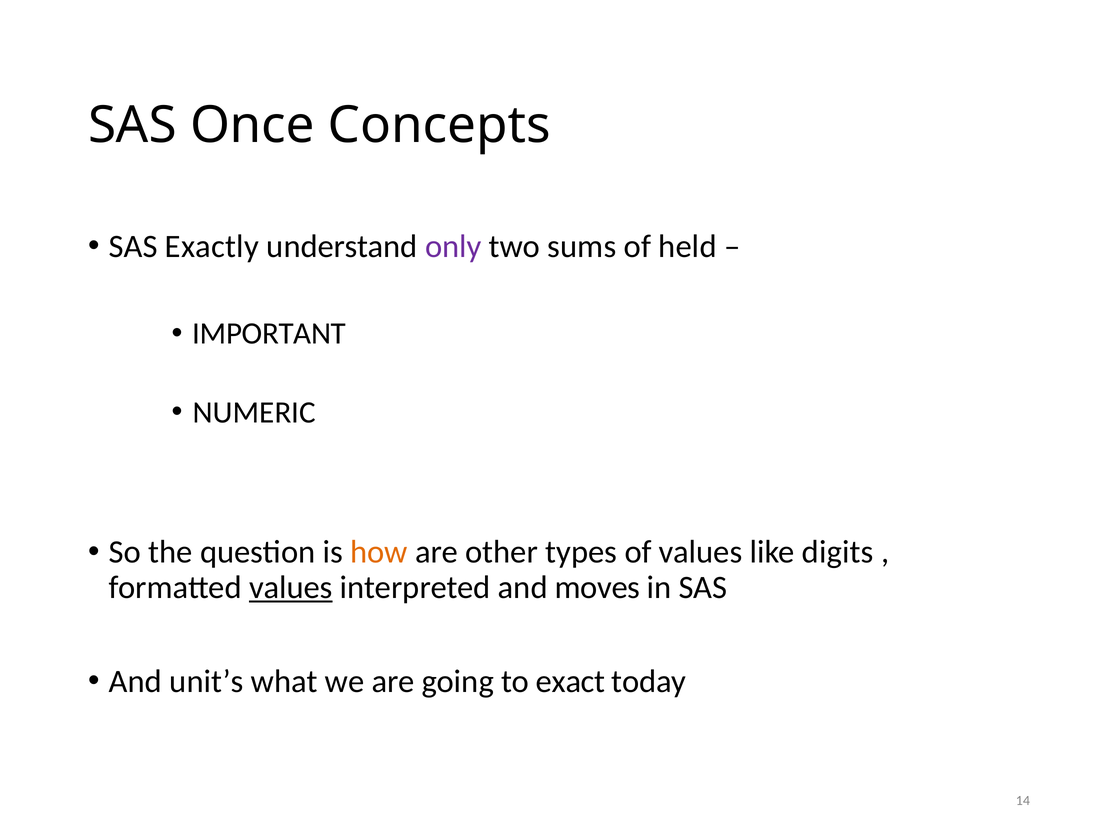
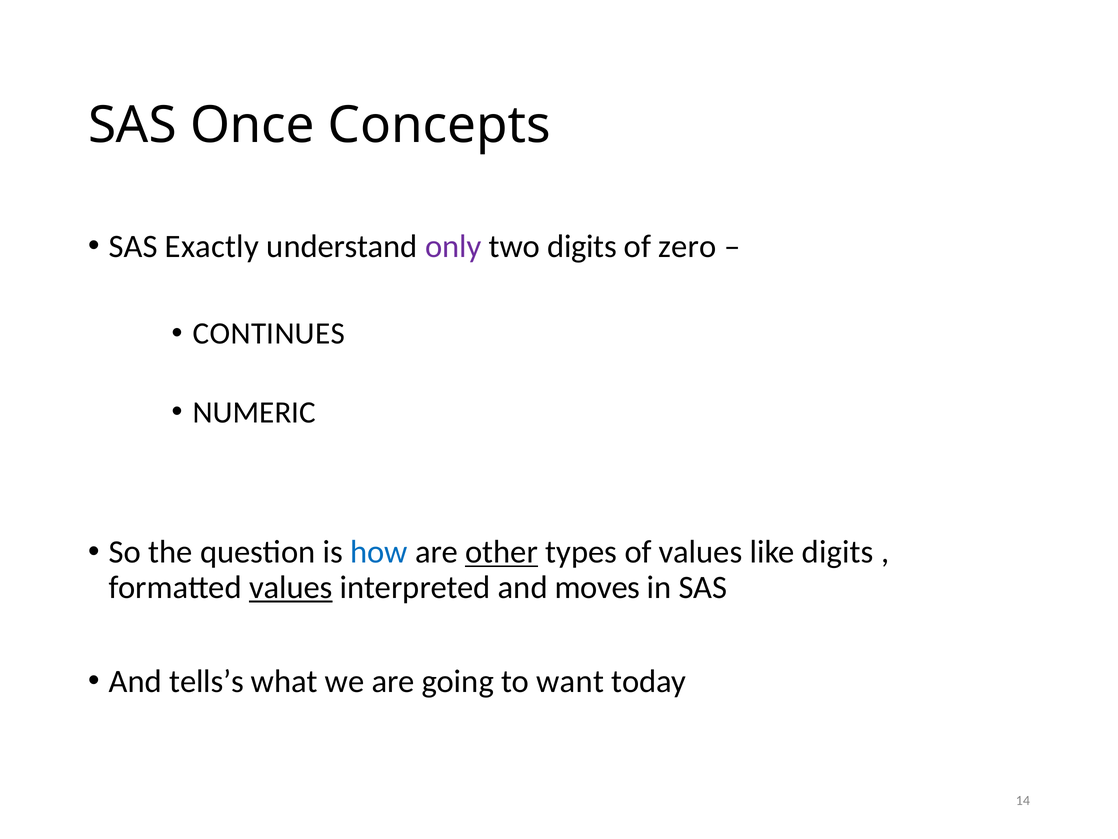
two sums: sums -> digits
held: held -> zero
IMPORTANT: IMPORTANT -> CONTINUES
how colour: orange -> blue
other underline: none -> present
unit’s: unit’s -> tells’s
exact: exact -> want
